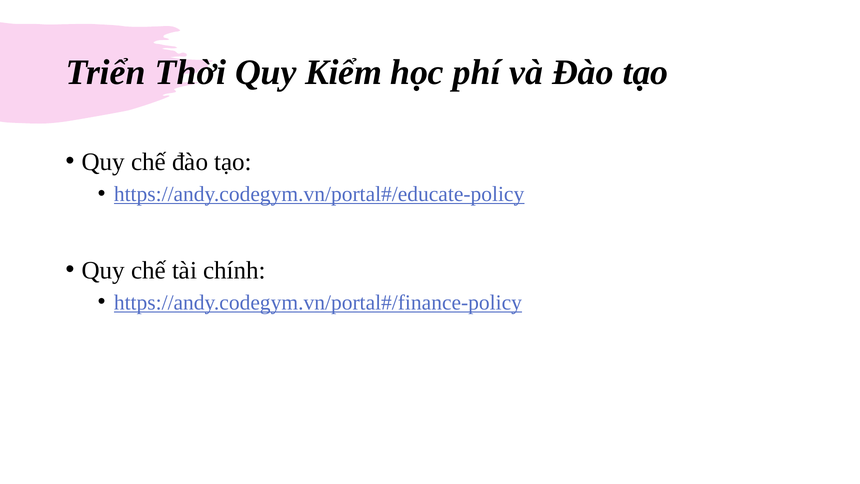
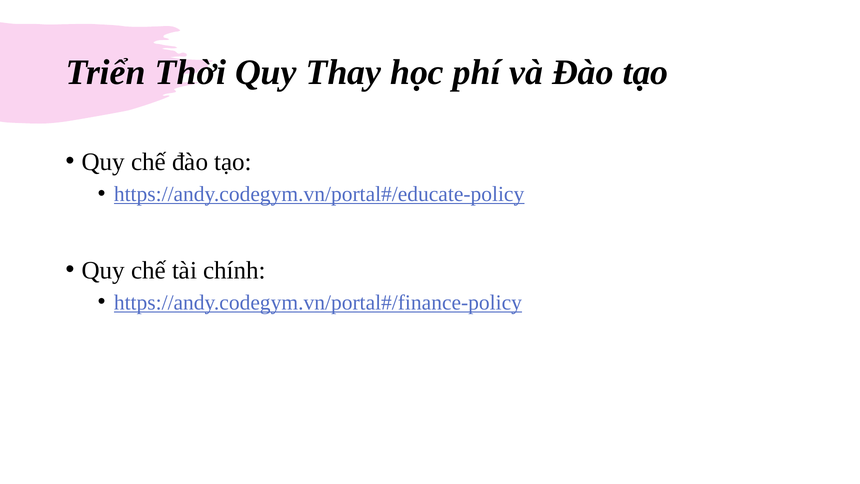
Kiểm: Kiểm -> Thay
